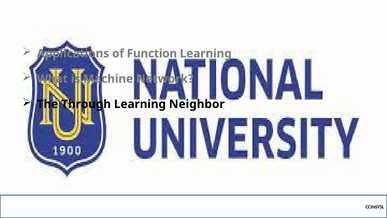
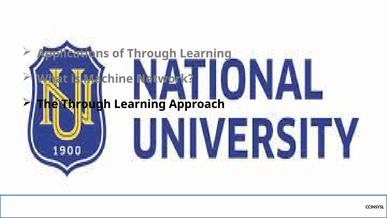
of Function: Function -> Through
Neighbor: Neighbor -> Approach
